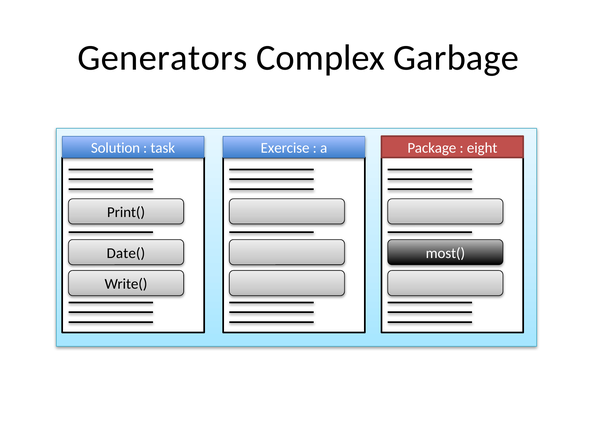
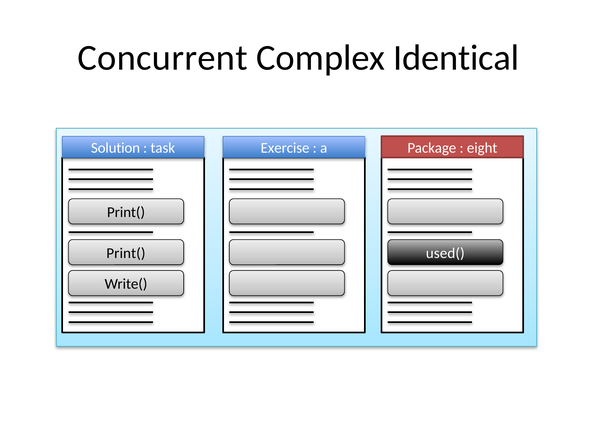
Generators: Generators -> Concurrent
Garbage: Garbage -> Identical
Date( at (126, 253): Date( -> Print(
most(: most( -> used(
